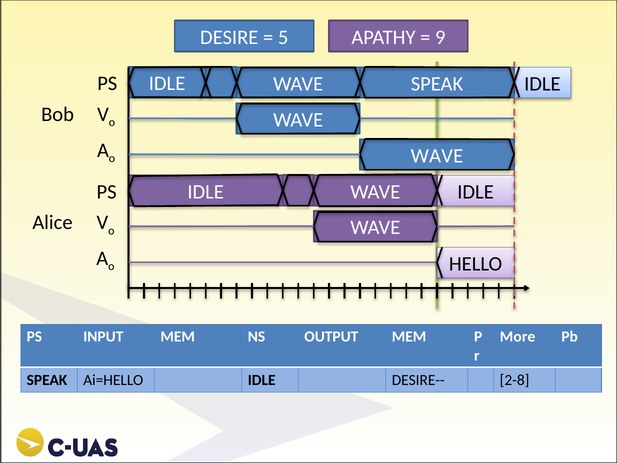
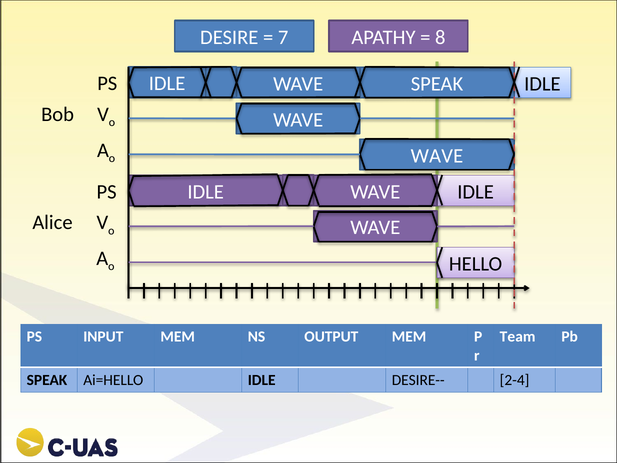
5: 5 -> 7
9: 9 -> 8
More: More -> Team
2-8: 2-8 -> 2-4
